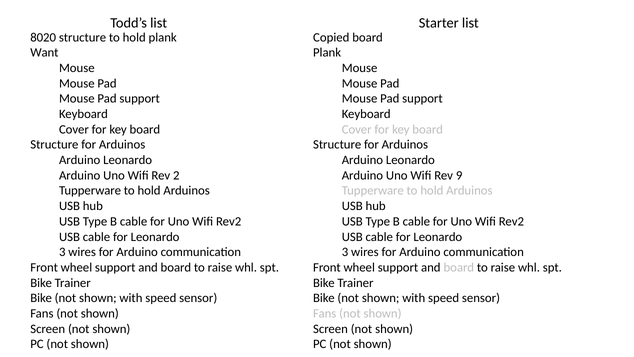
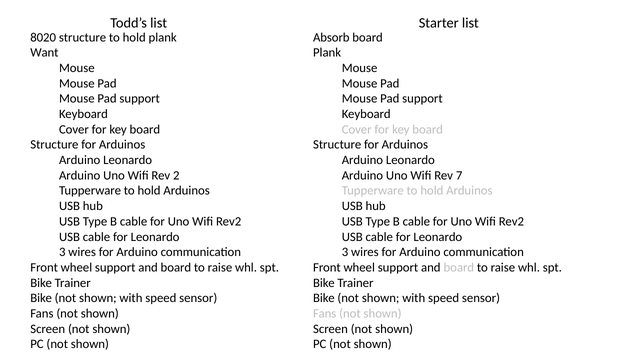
Copied: Copied -> Absorb
9: 9 -> 7
